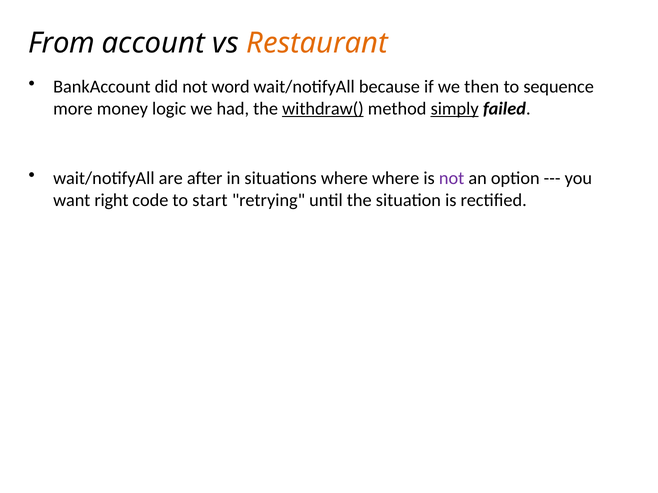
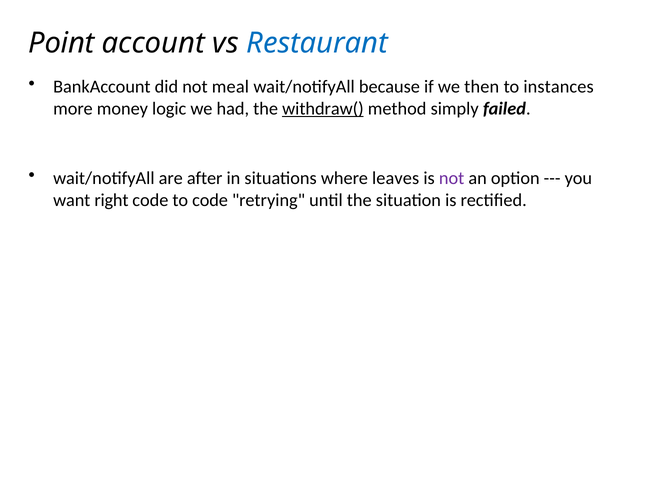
From: From -> Point
Restaurant colour: orange -> blue
word: word -> meal
sequence: sequence -> instances
simply underline: present -> none
where where: where -> leaves
to start: start -> code
